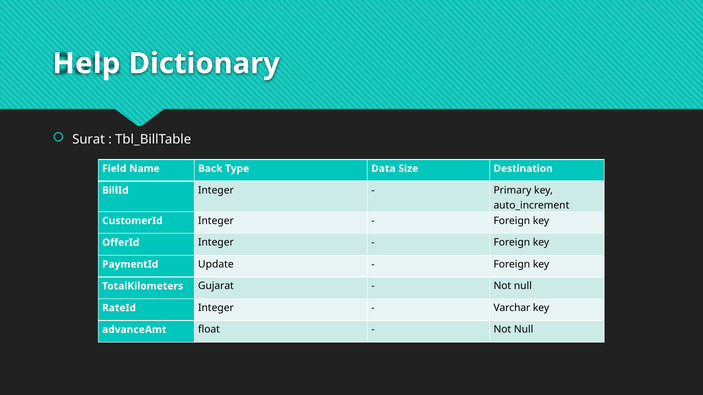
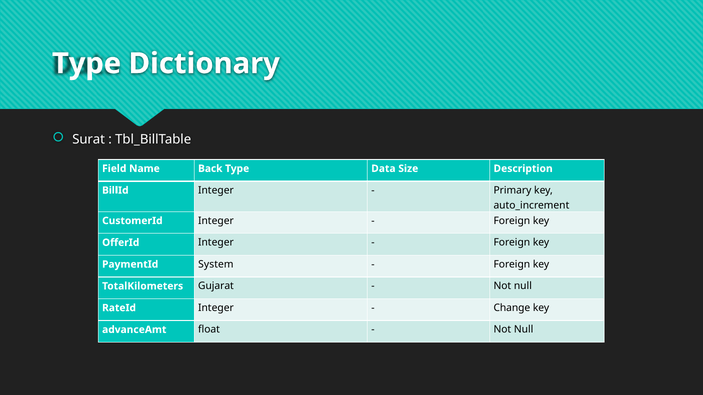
Help at (86, 64): Help -> Type
Destination: Destination -> Description
Update: Update -> System
Varchar: Varchar -> Change
